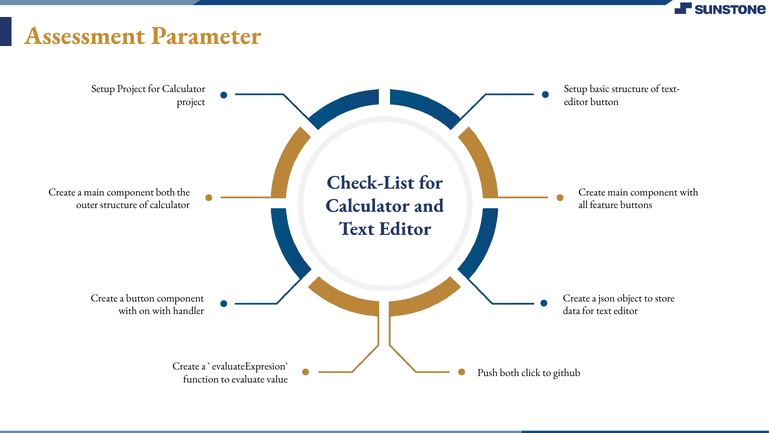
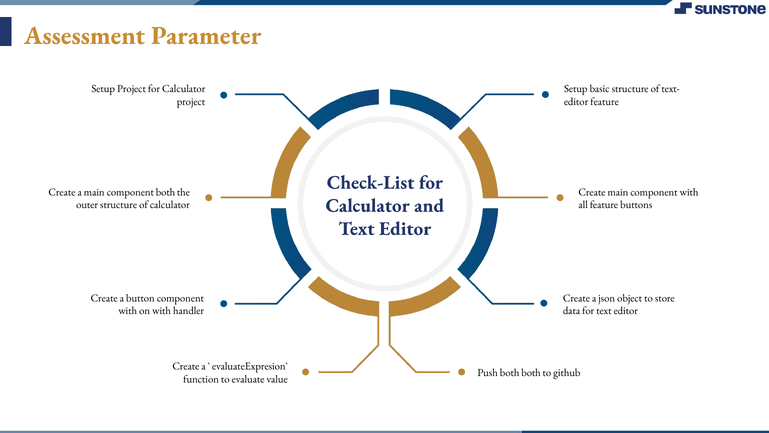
editor button: button -> feature
both click: click -> both
